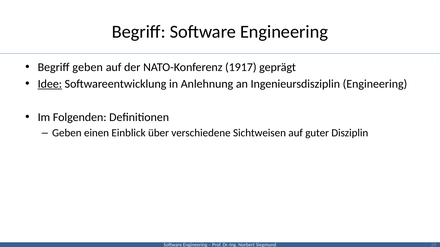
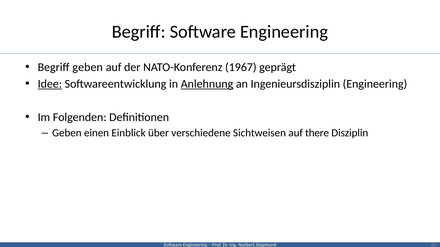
1917: 1917 -> 1967
Anlehnung underline: none -> present
guter: guter -> there
